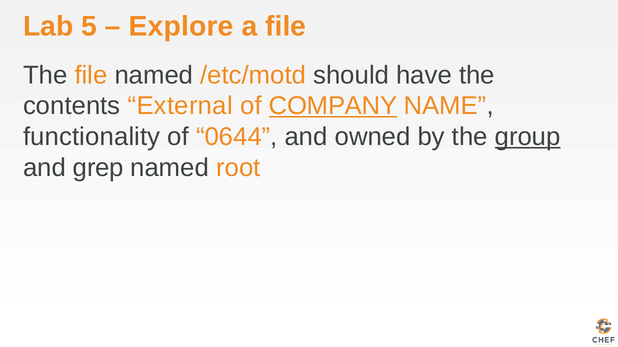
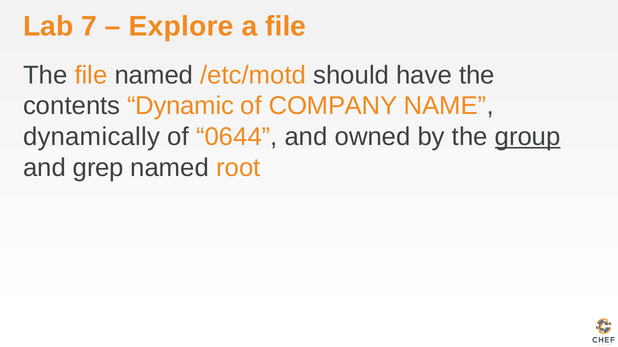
5: 5 -> 7
External: External -> Dynamic
COMPANY underline: present -> none
functionality: functionality -> dynamically
